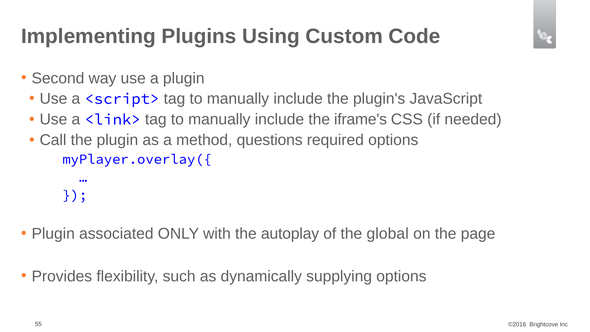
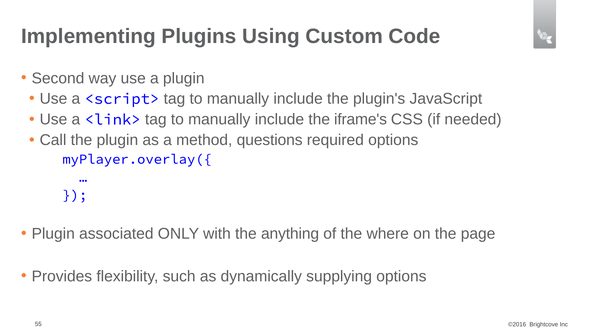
autoplay: autoplay -> anything
global: global -> where
